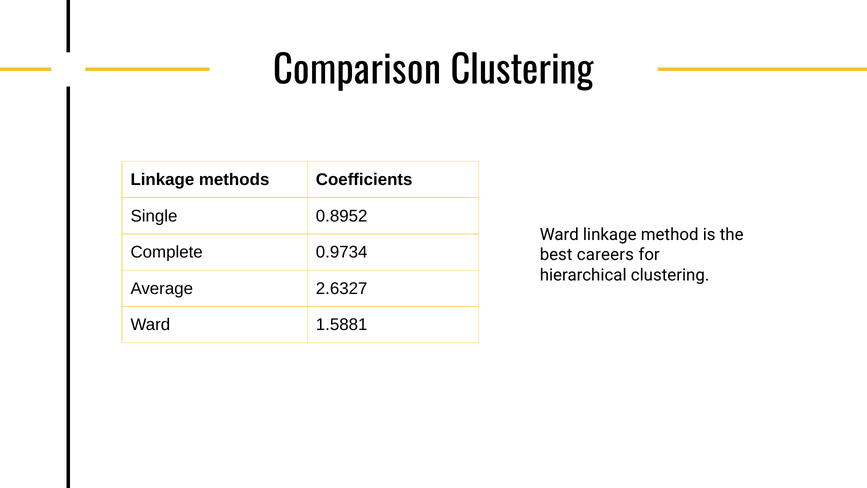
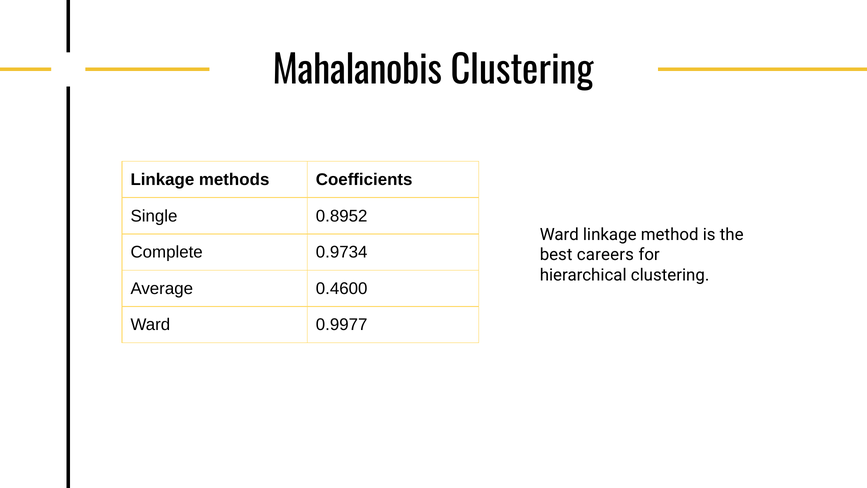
Comparison: Comparison -> Mahalanobis
2.6327: 2.6327 -> 0.4600
1.5881: 1.5881 -> 0.9977
